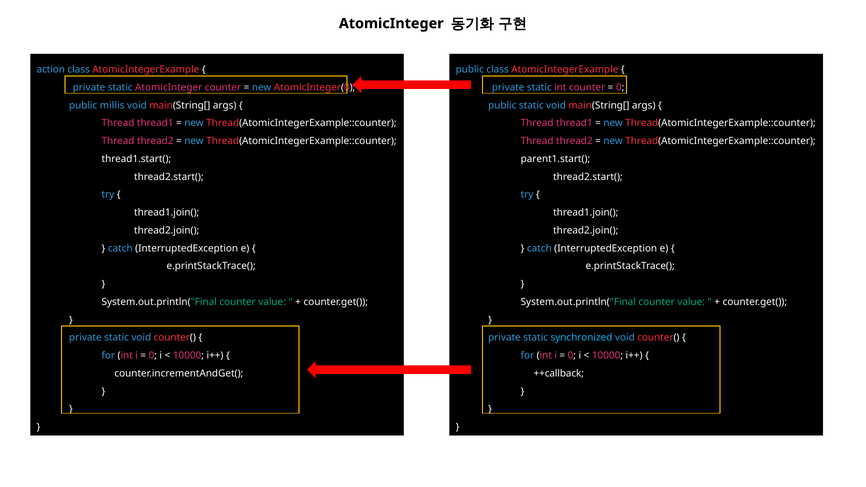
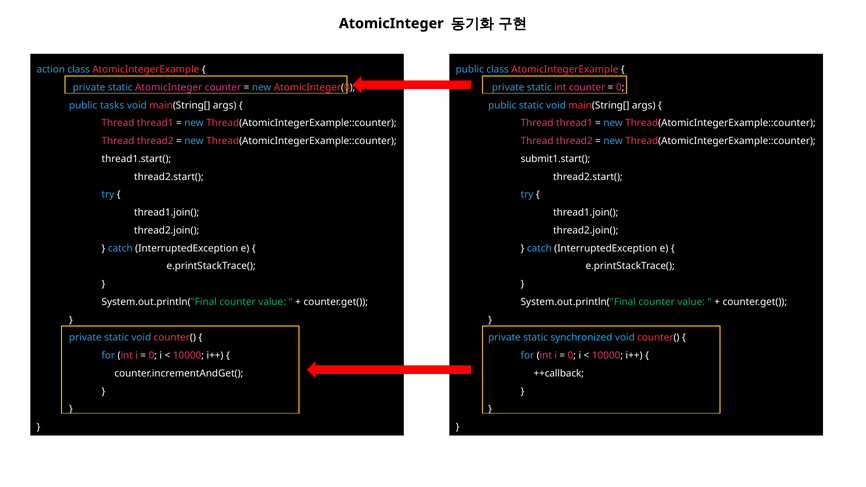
millis: millis -> tasks
parent1.start(: parent1.start( -> submit1.start(
